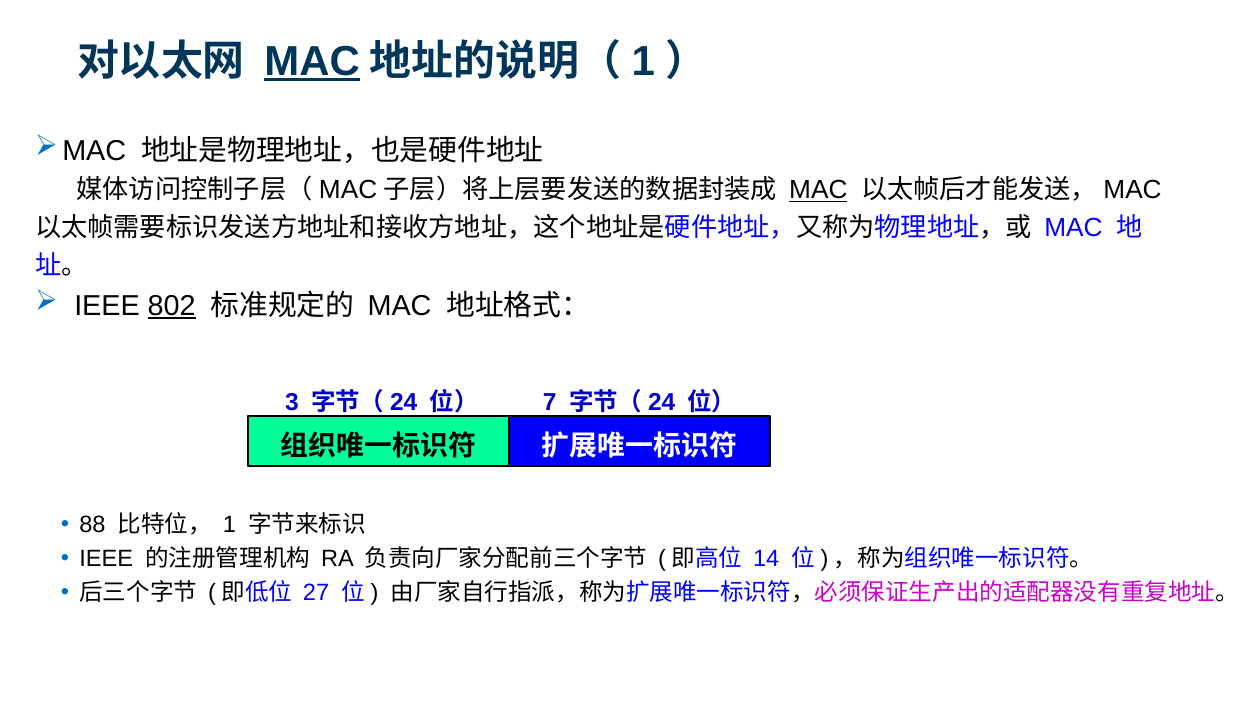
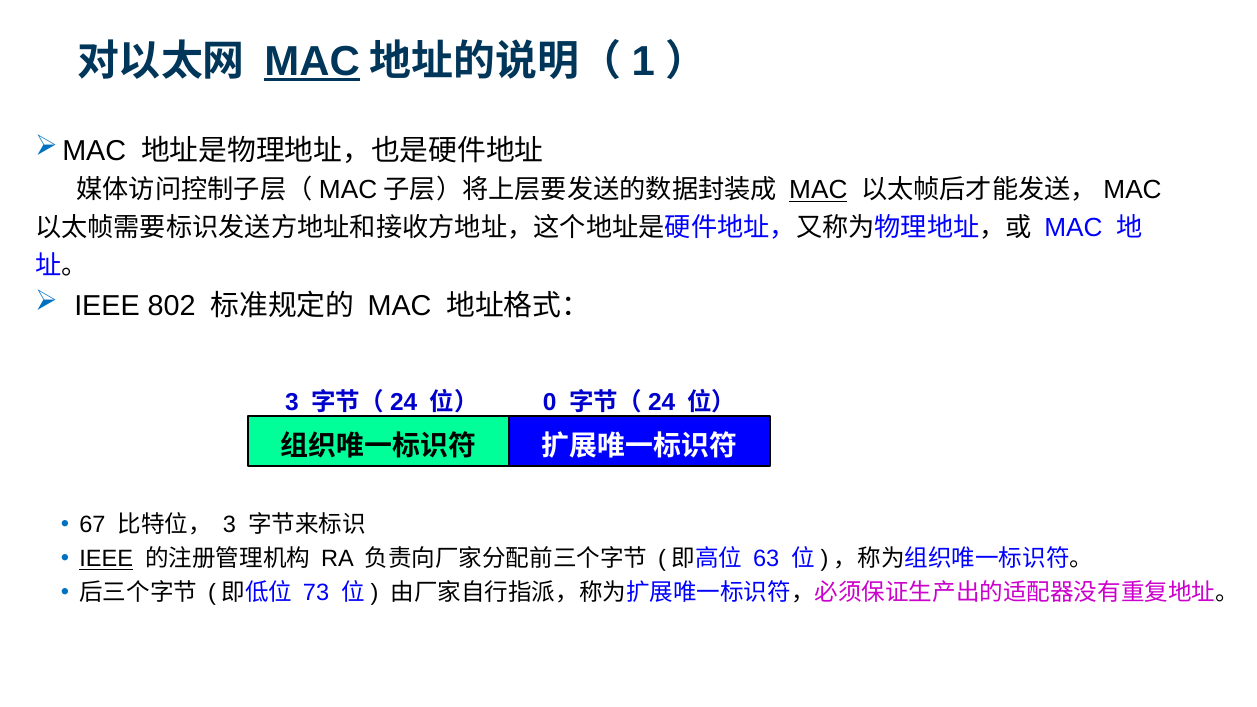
802 underline: present -> none
7: 7 -> 0
88: 88 -> 67
1 at (229, 525): 1 -> 3
IEEE at (106, 559) underline: none -> present
14: 14 -> 63
27: 27 -> 73
